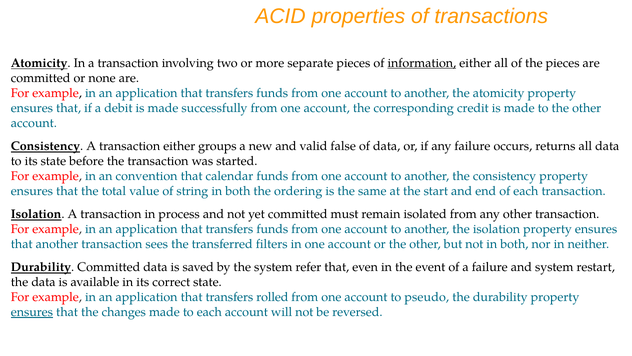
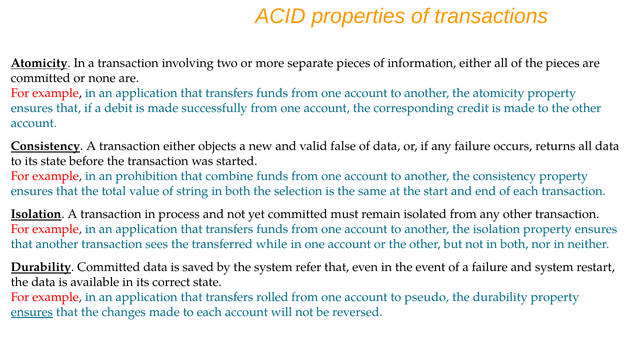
information underline: present -> none
groups: groups -> objects
convention: convention -> prohibition
calendar: calendar -> combine
ordering: ordering -> selection
filters: filters -> while
